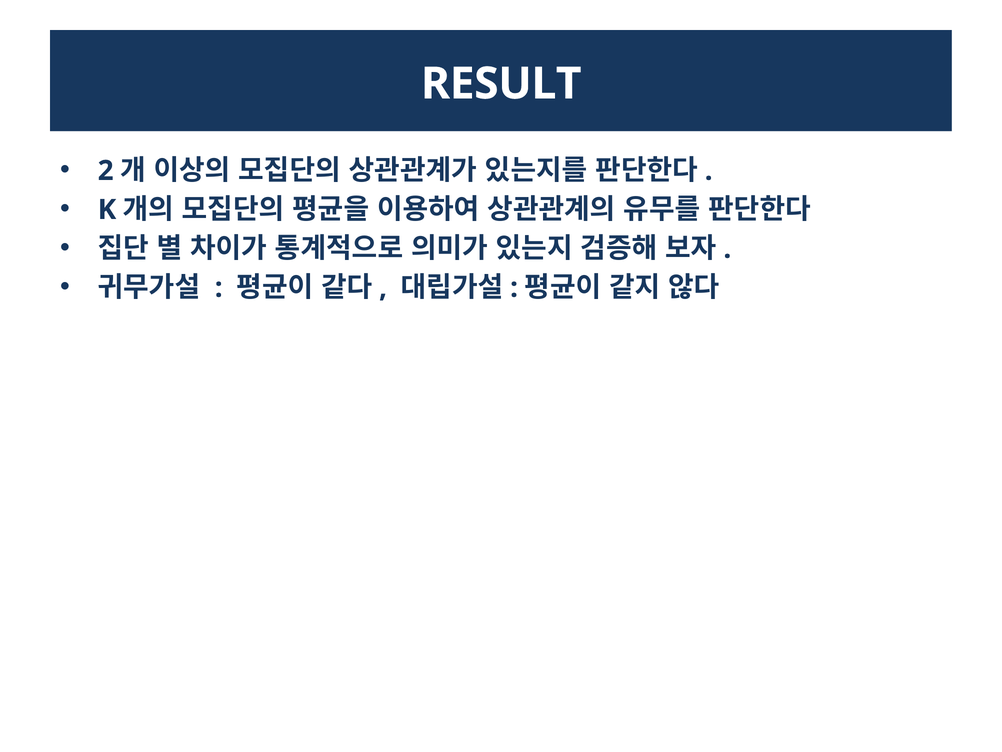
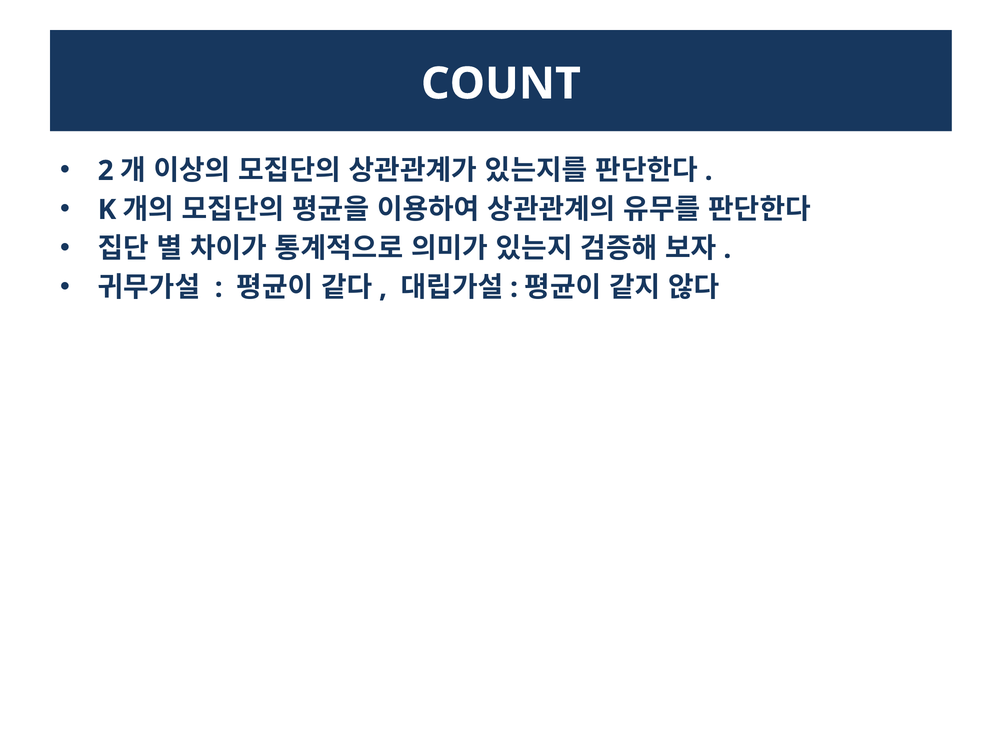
RESULT: RESULT -> COUNT
